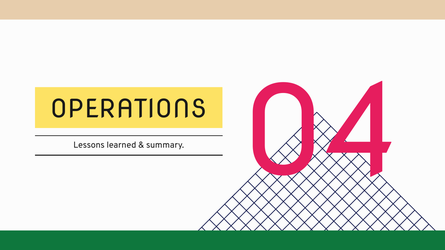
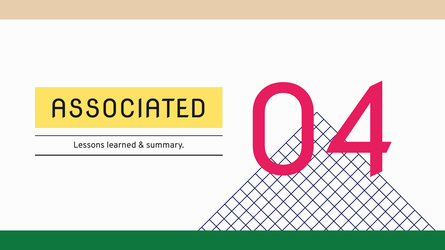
OPERATIONS: OPERATIONS -> ASSOCIATED
